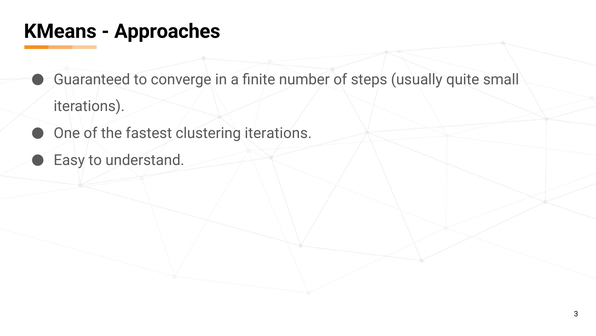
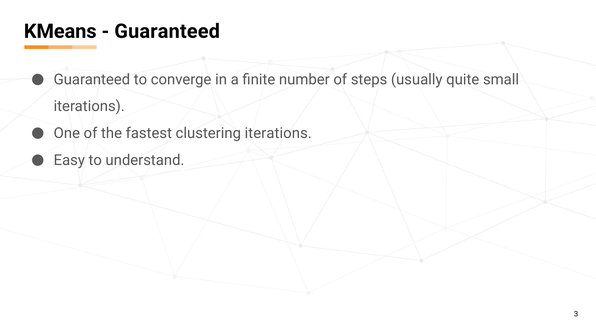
Approaches at (167, 31): Approaches -> Guaranteed
